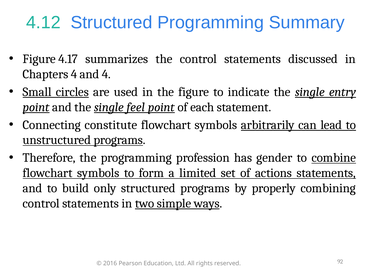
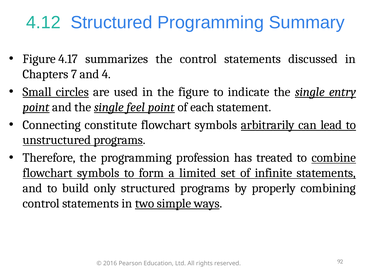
Chapters 4: 4 -> 7
gender: gender -> treated
actions: actions -> infinite
